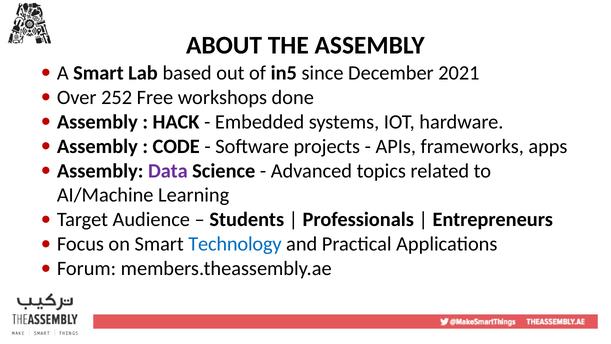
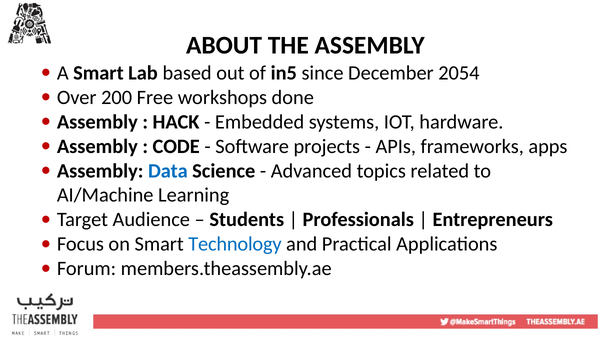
2021: 2021 -> 2054
252: 252 -> 200
Data colour: purple -> blue
